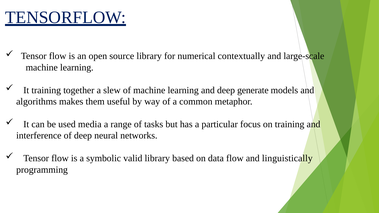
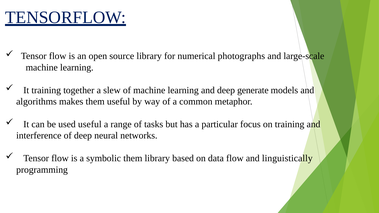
contextually: contextually -> photographs
used media: media -> useful
symbolic valid: valid -> them
